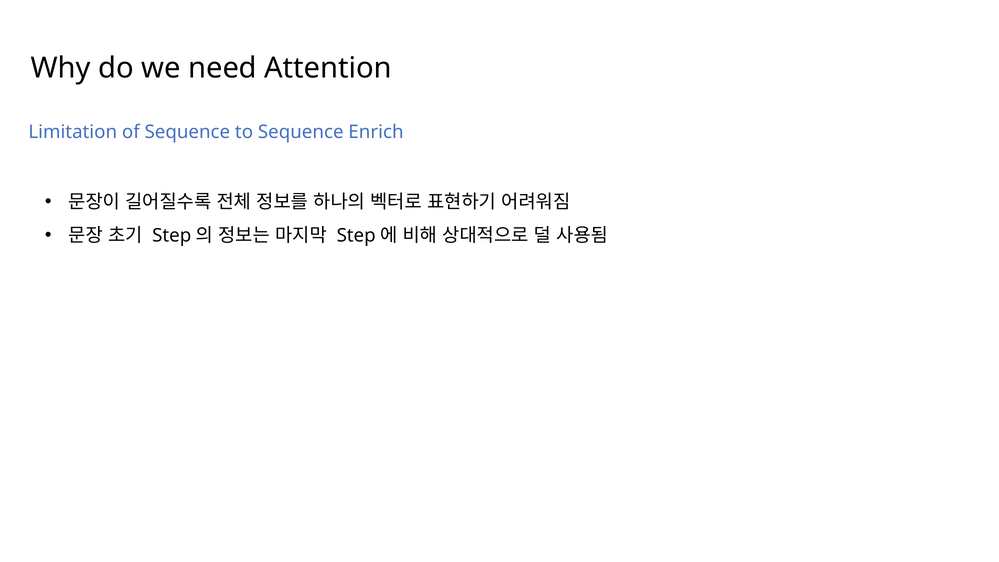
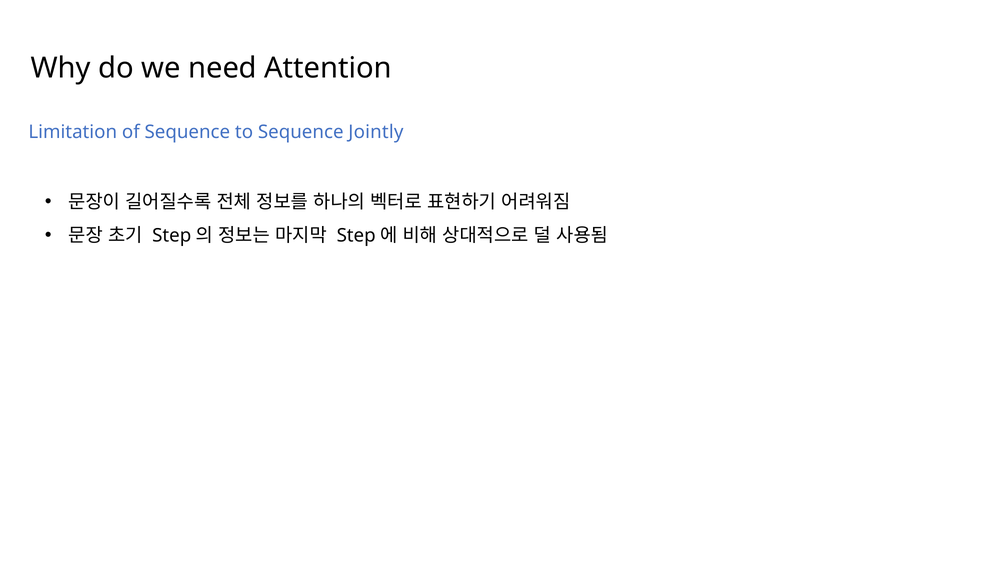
Enrich: Enrich -> Jointly
